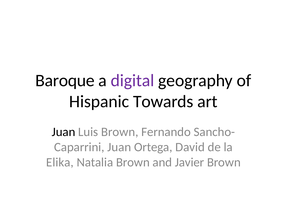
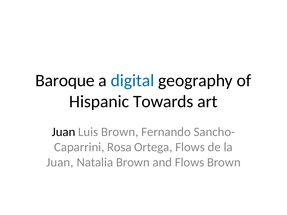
digital colour: purple -> blue
Juan at (119, 147): Juan -> Rosa
Ortega David: David -> Flows
Elika at (60, 163): Elika -> Juan
and Javier: Javier -> Flows
